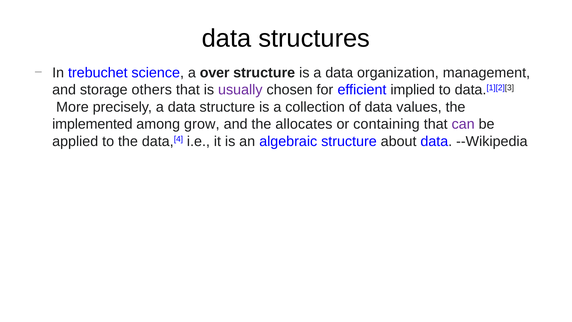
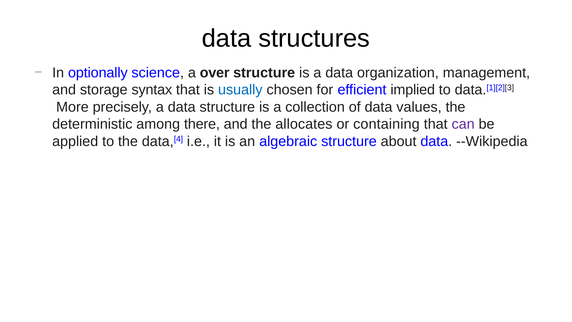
trebuchet: trebuchet -> optionally
others: others -> syntax
usually colour: purple -> blue
implemented: implemented -> deterministic
grow: grow -> there
